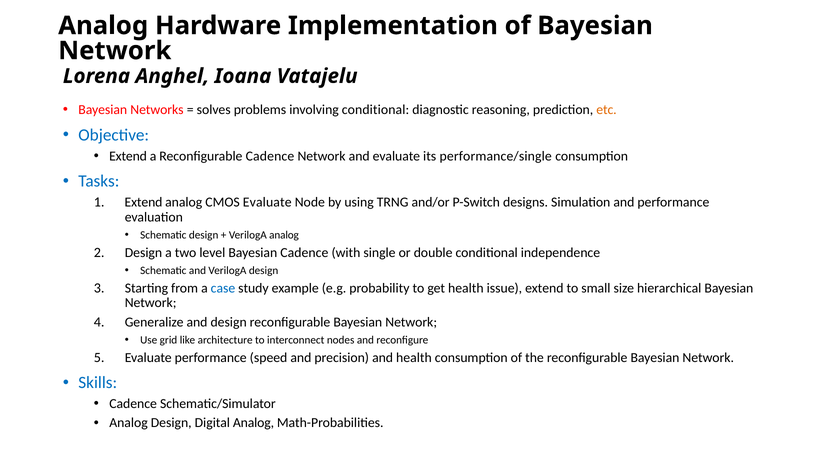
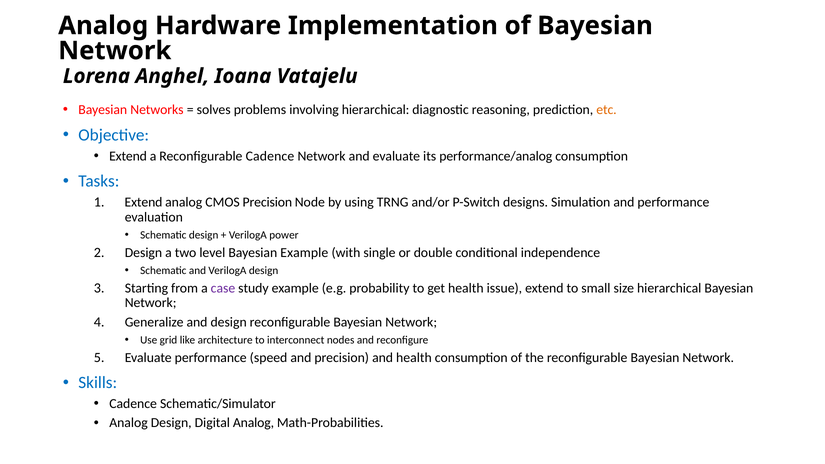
involving conditional: conditional -> hierarchical
performance/single: performance/single -> performance/analog
CMOS Evaluate: Evaluate -> Precision
VerilogA analog: analog -> power
Bayesian Cadence: Cadence -> Example
case colour: blue -> purple
